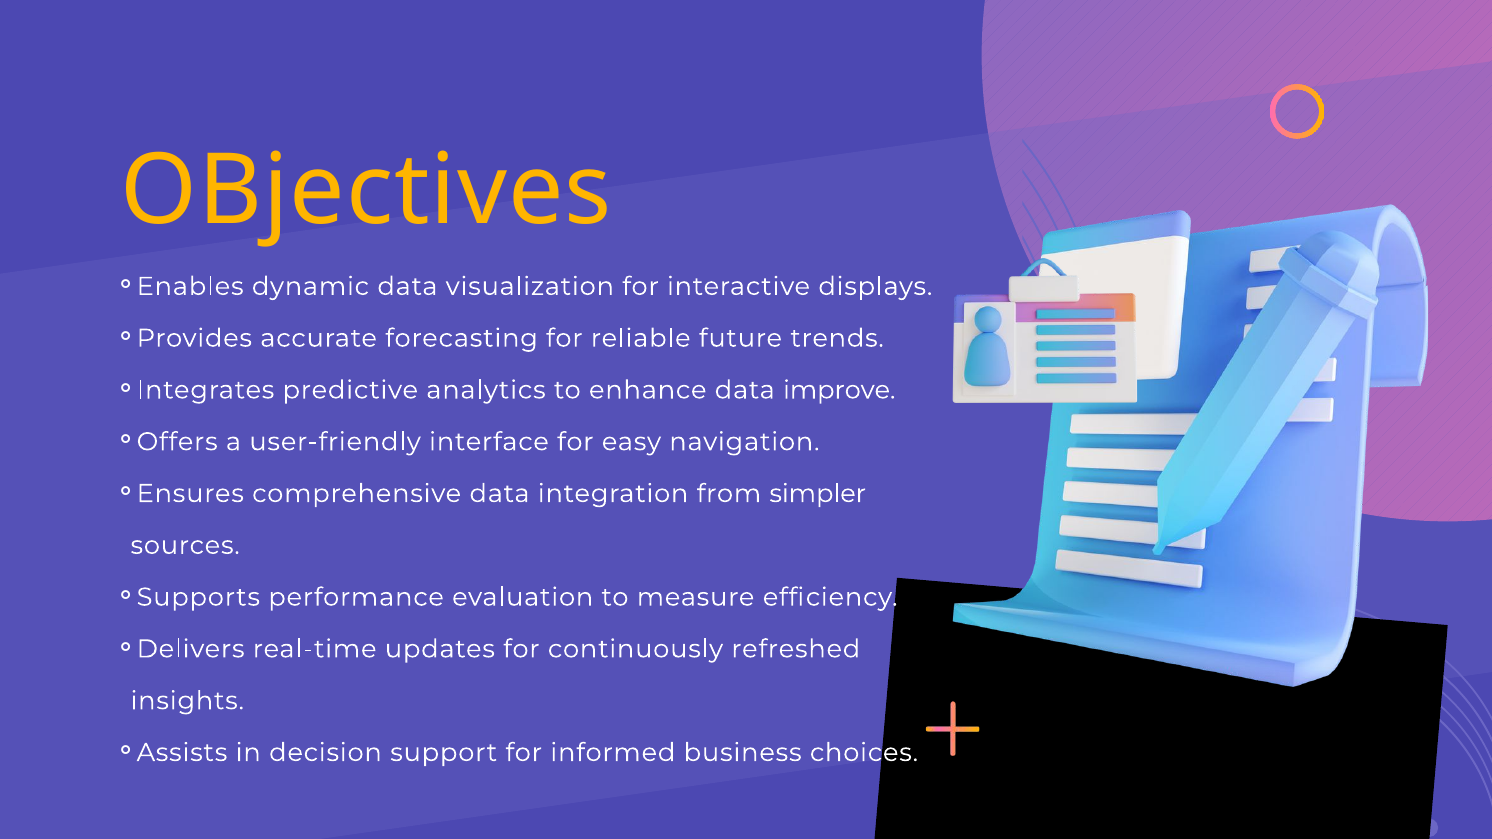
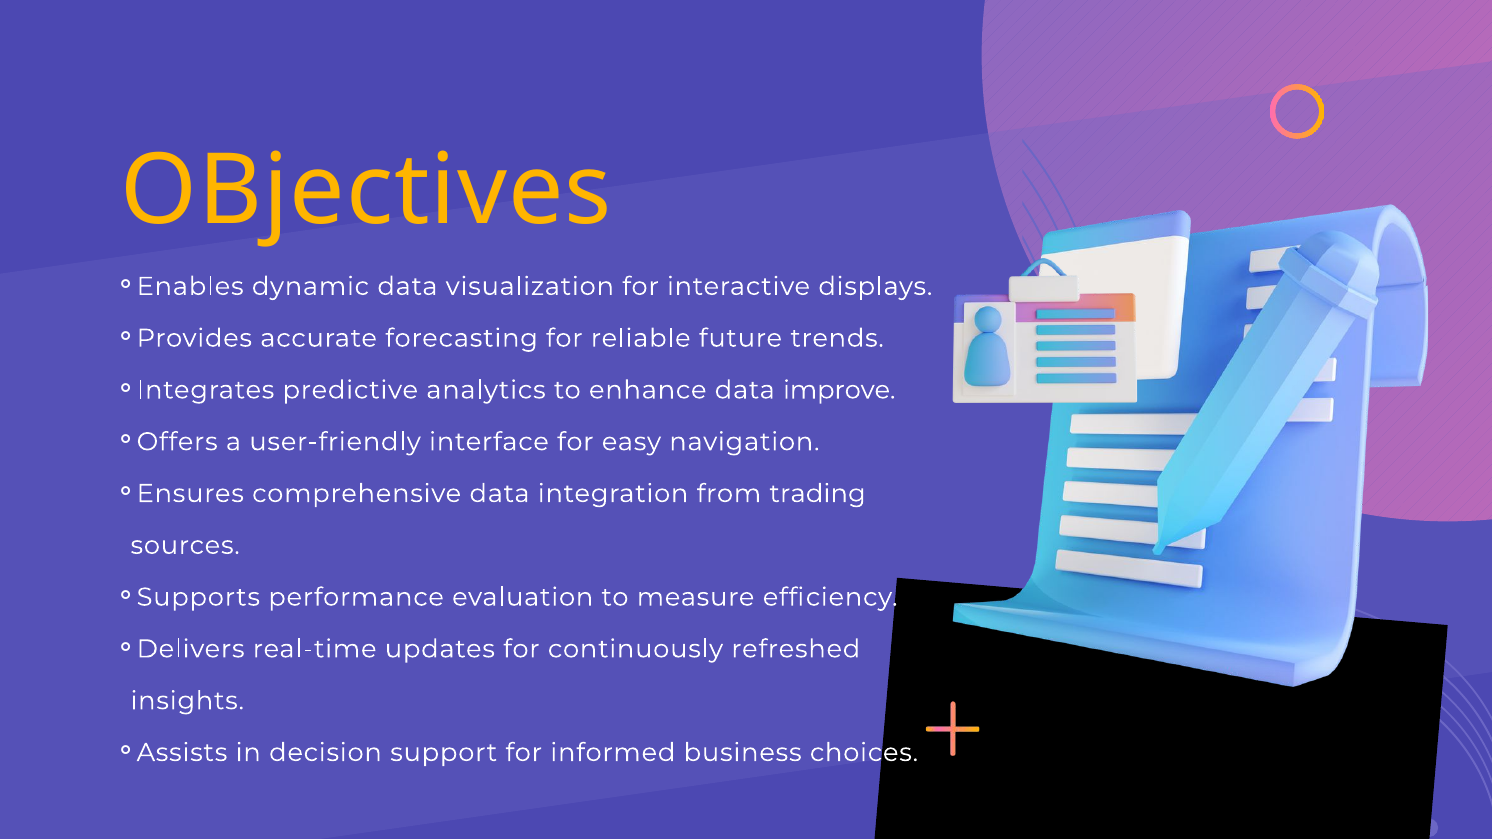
simpler: simpler -> trading
